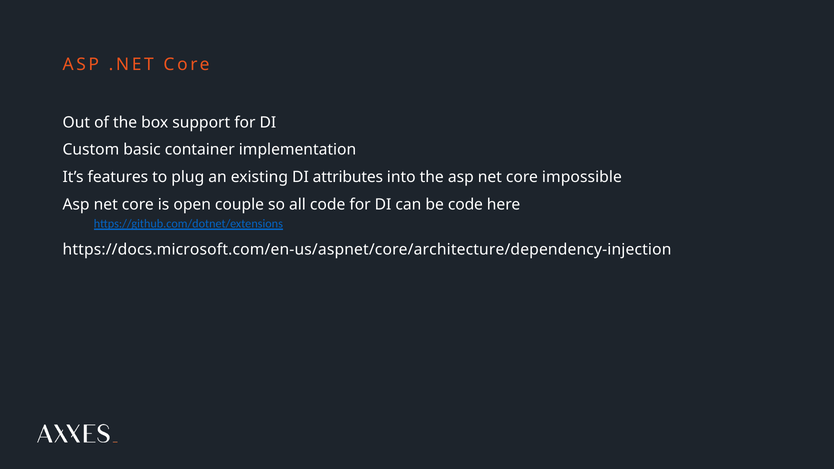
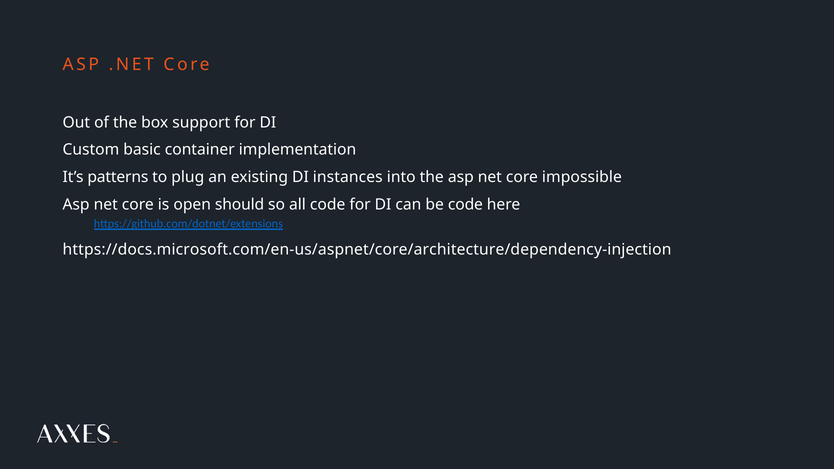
features: features -> patterns
attributes: attributes -> instances
couple: couple -> should
